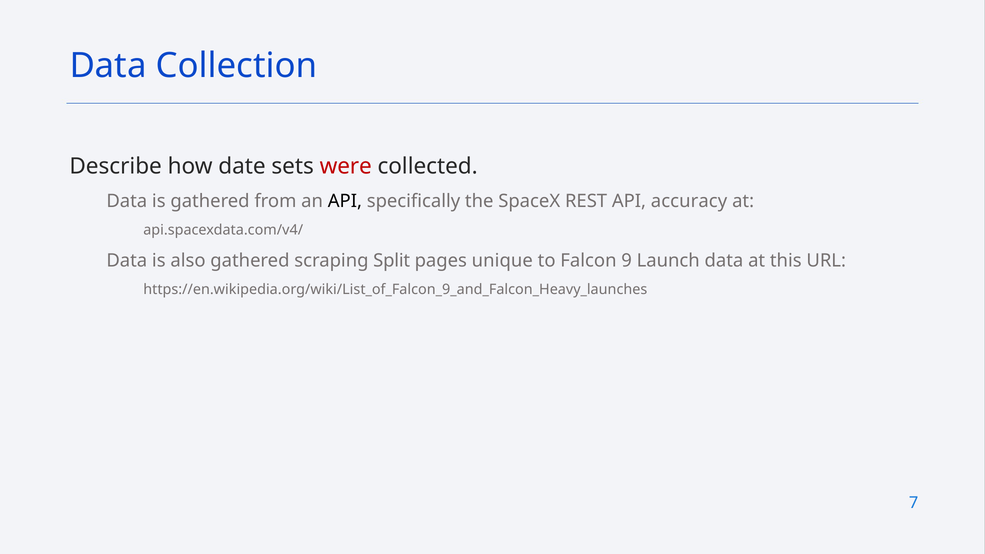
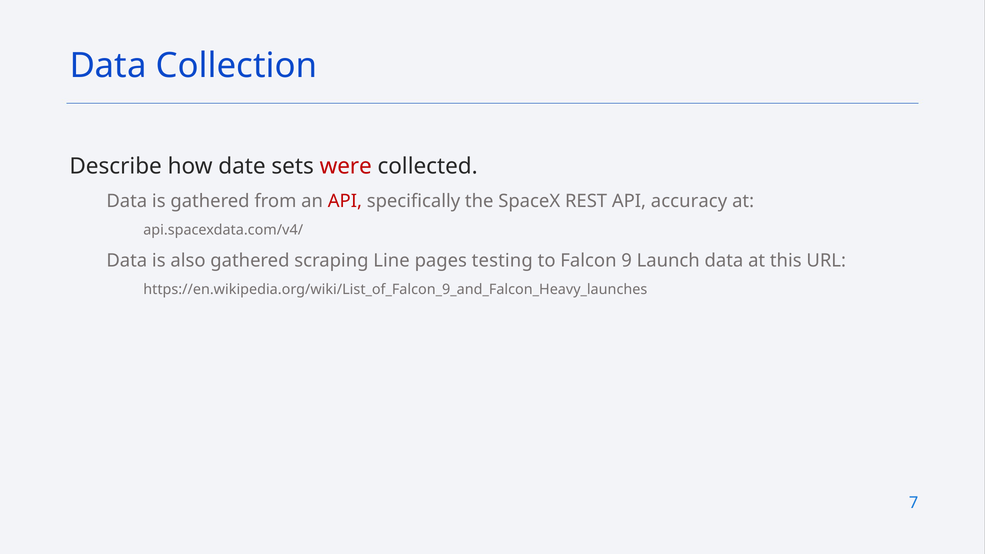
API at (345, 201) colour: black -> red
Split: Split -> Line
unique: unique -> testing
